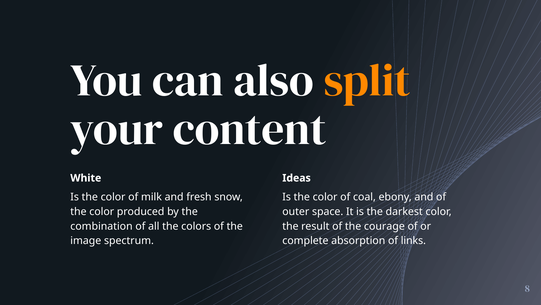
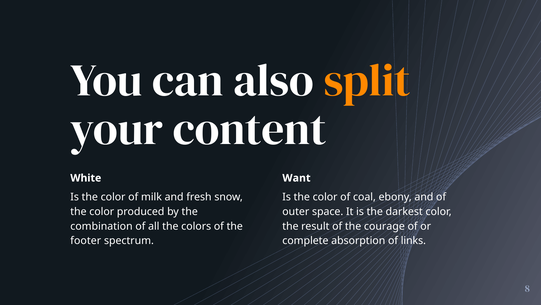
Ideas: Ideas -> Want
image: image -> footer
